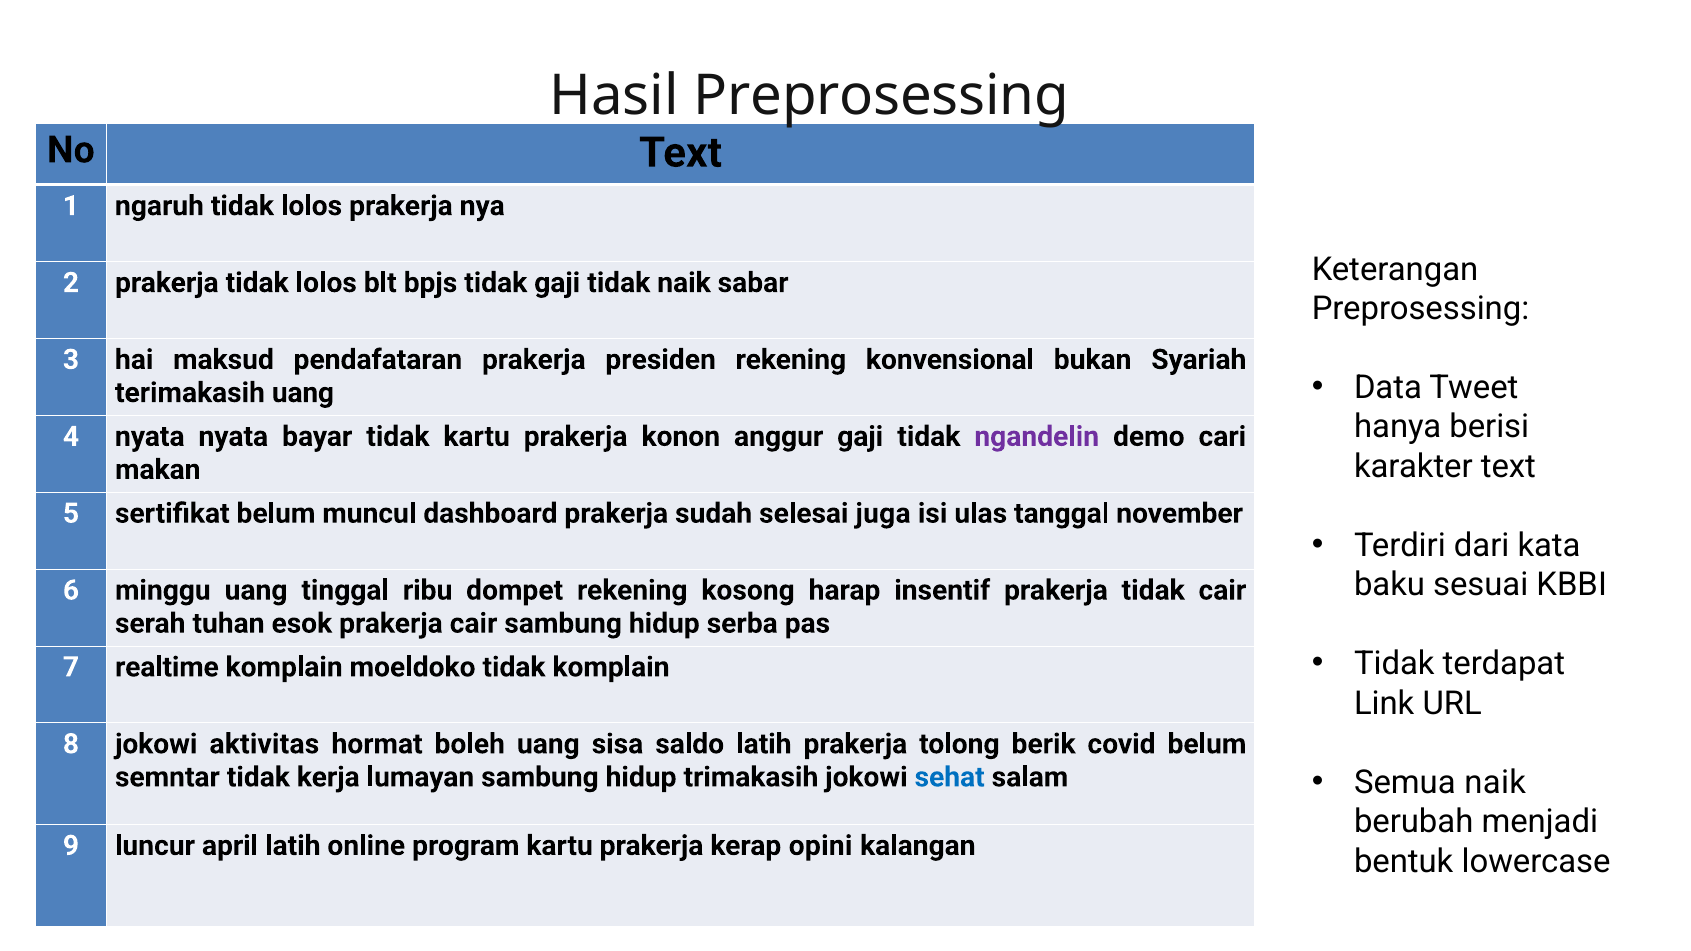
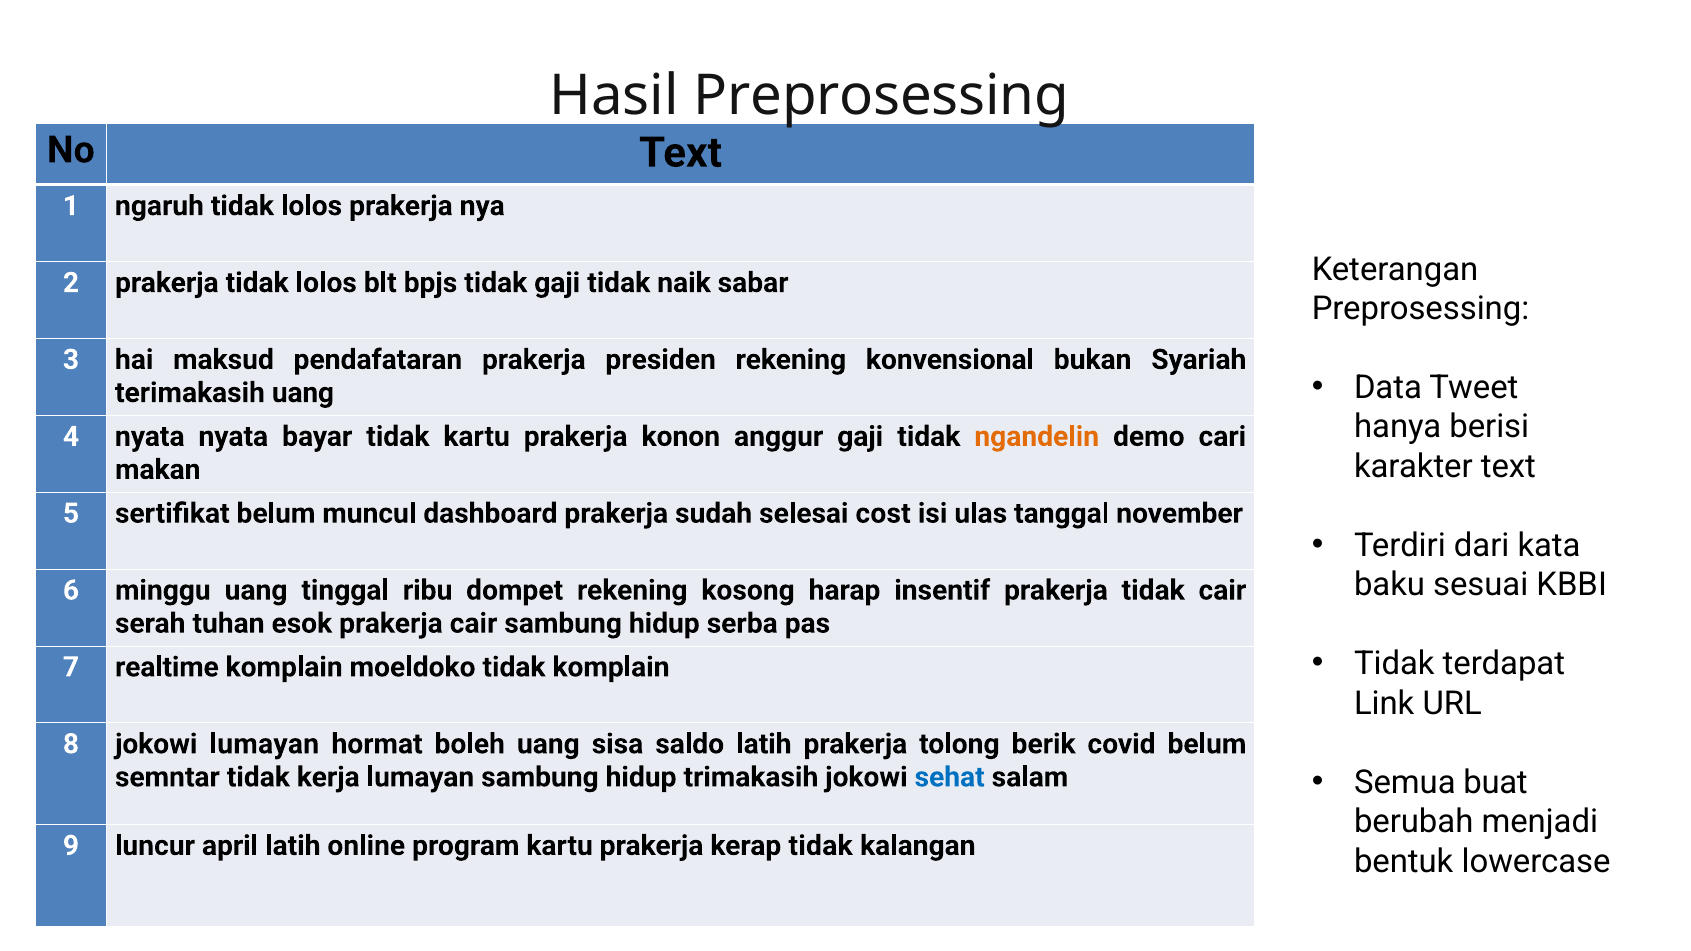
ngandelin colour: purple -> orange
juga: juga -> cost
jokowi aktivitas: aktivitas -> lumayan
Semua naik: naik -> buat
kerap opini: opini -> tidak
